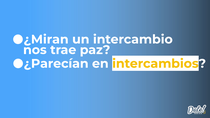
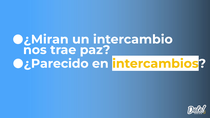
¿Parecían: ¿Parecían -> ¿Parecido
